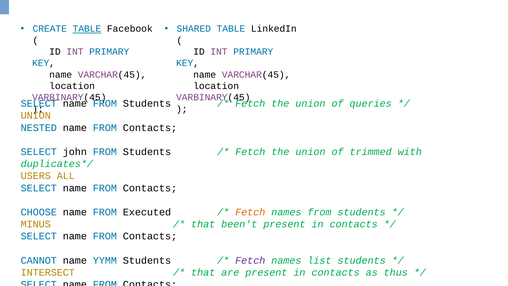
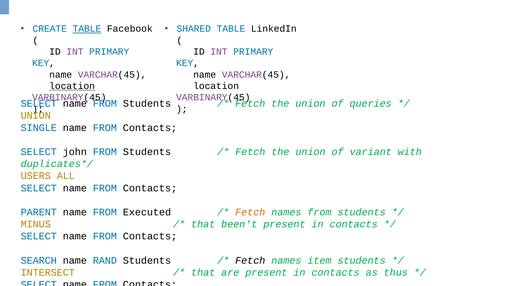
location at (72, 86) underline: none -> present
NESTED: NESTED -> SINGLE
trimmed: trimmed -> variant
CHOOSE: CHOOSE -> PARENT
CANNOT: CANNOT -> SEARCH
YYMM: YYMM -> RAND
Fetch at (250, 260) colour: purple -> black
list: list -> item
